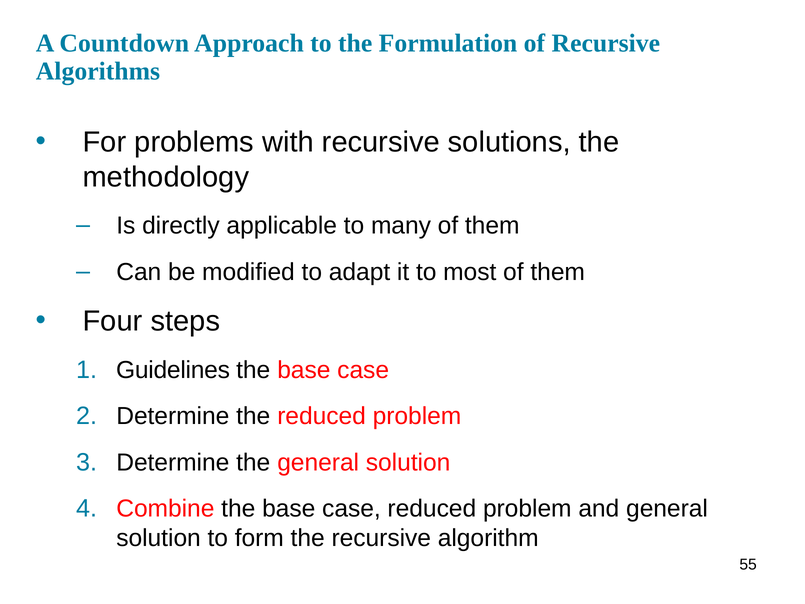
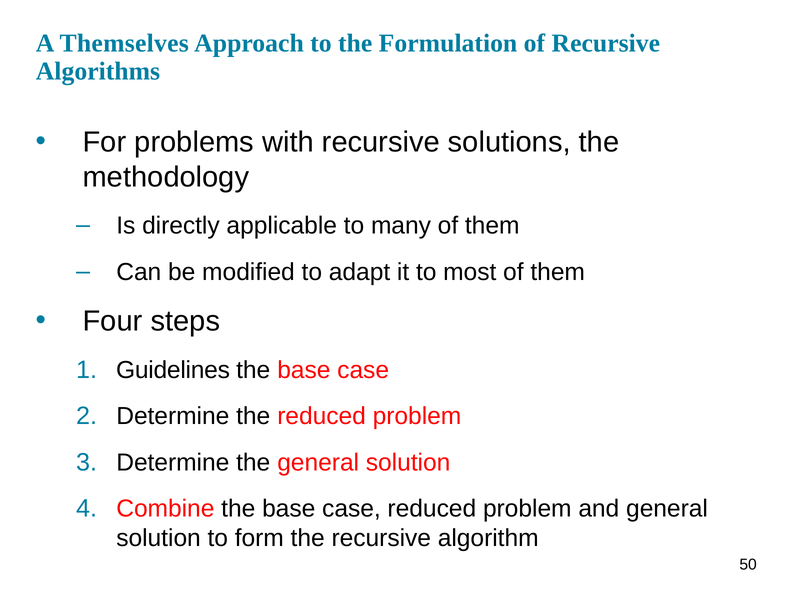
Countdown: Countdown -> Themselves
55: 55 -> 50
